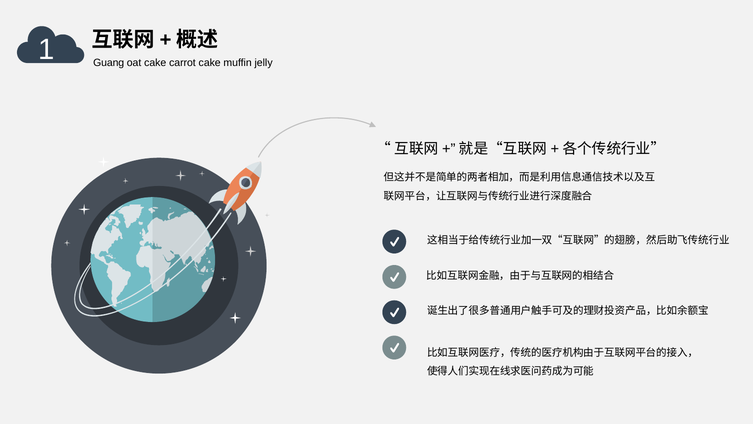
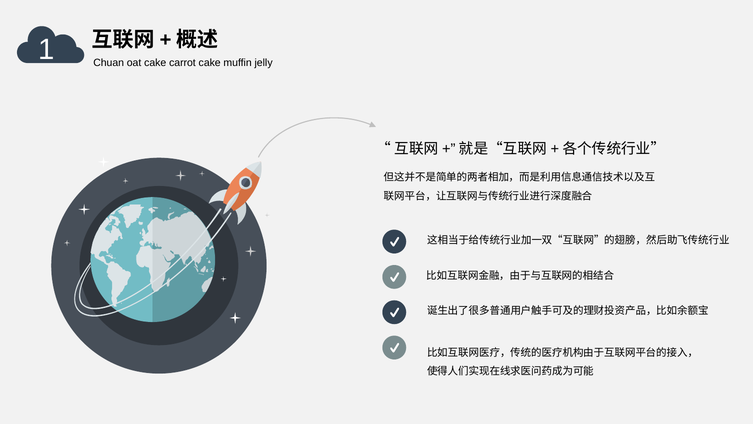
Guang: Guang -> Chuan
